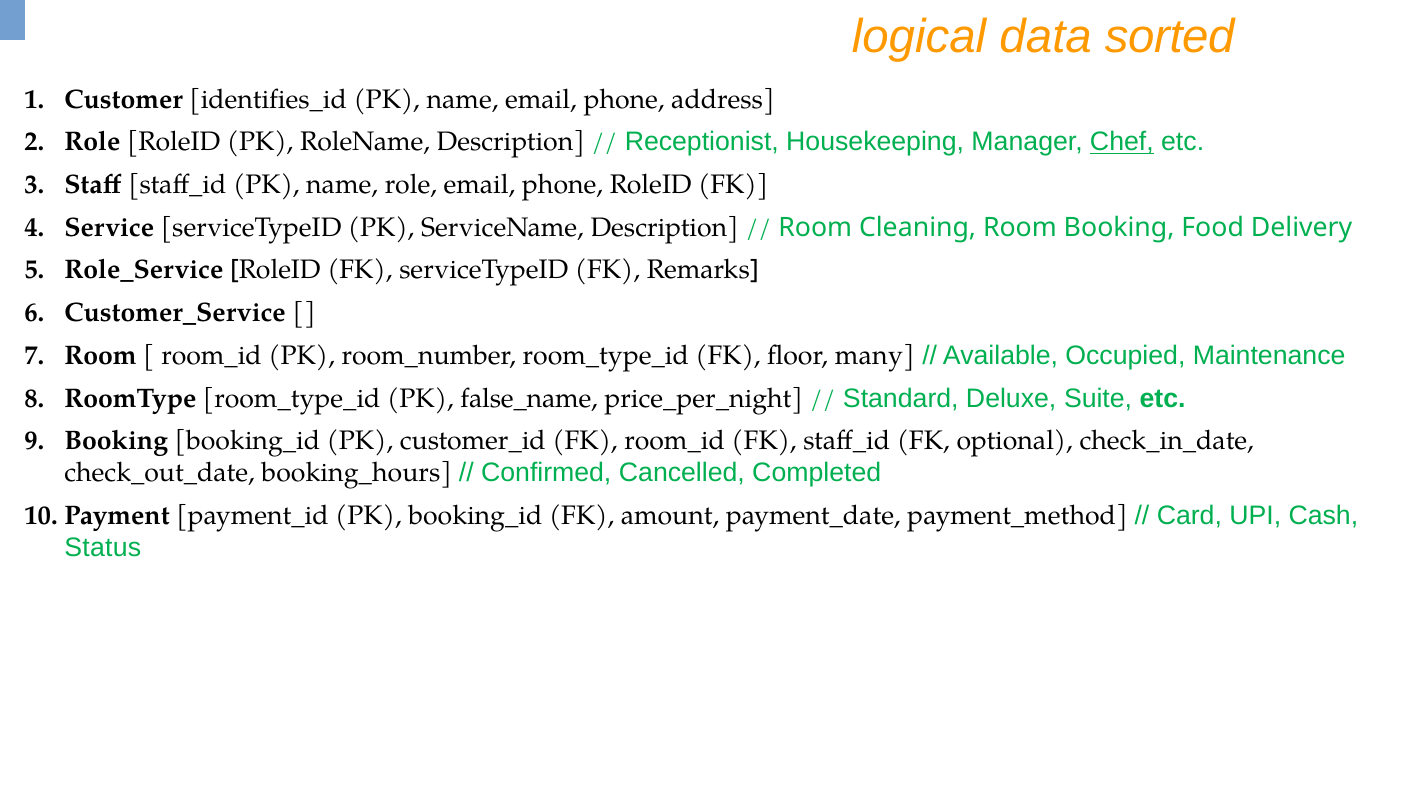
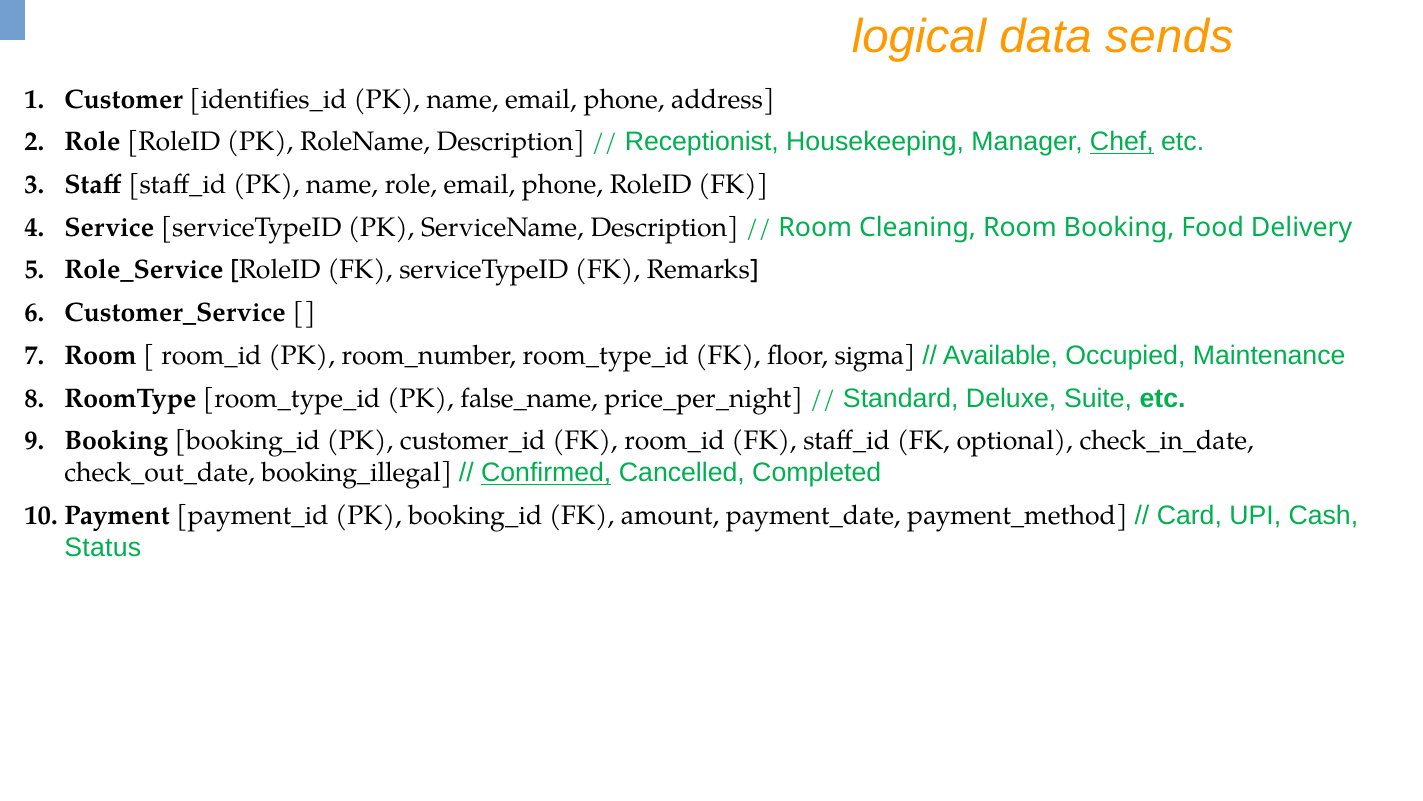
sorted: sorted -> sends
many: many -> sigma
booking_hours: booking_hours -> booking_illegal
Confirmed underline: none -> present
